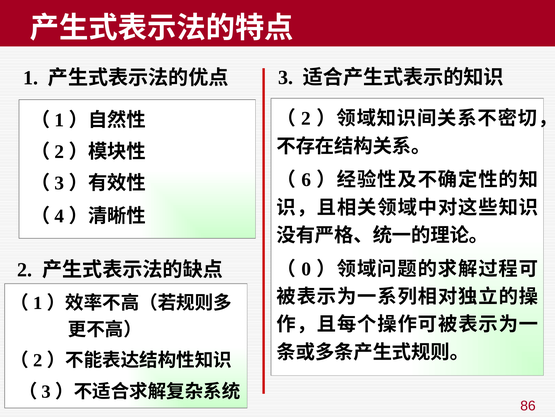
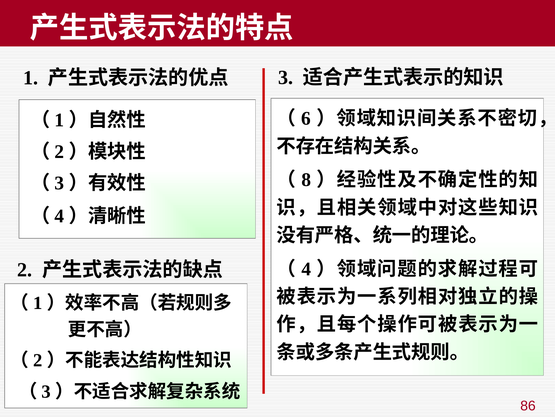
2 at (306, 118): 2 -> 6
6: 6 -> 8
0: 0 -> 4
